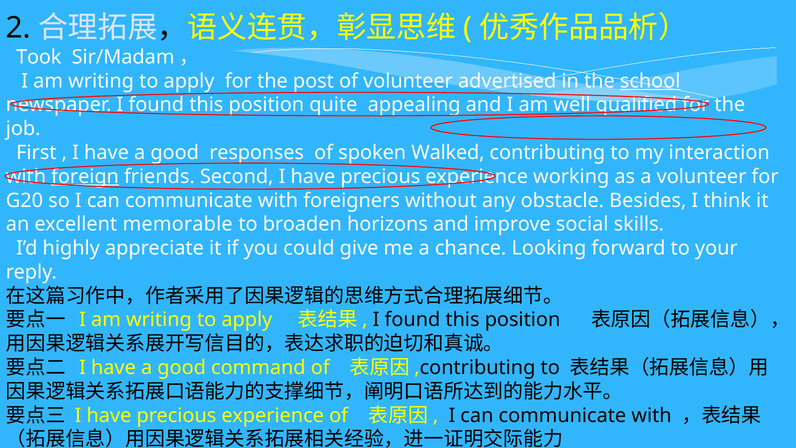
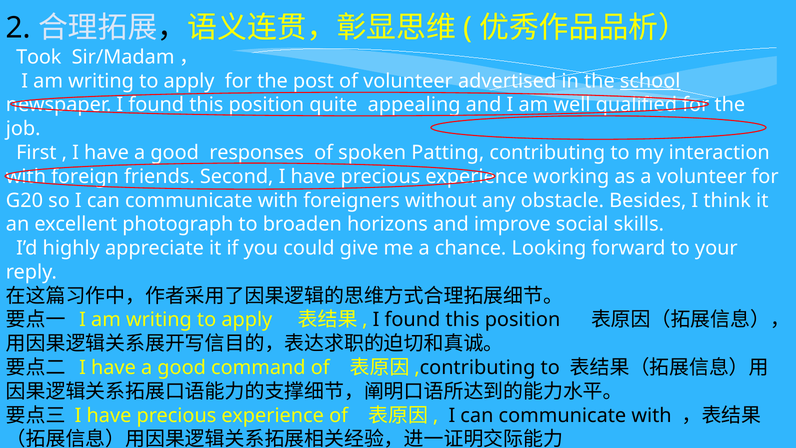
Walked: Walked -> Patting
foreign underline: present -> none
memorable: memorable -> photograph
